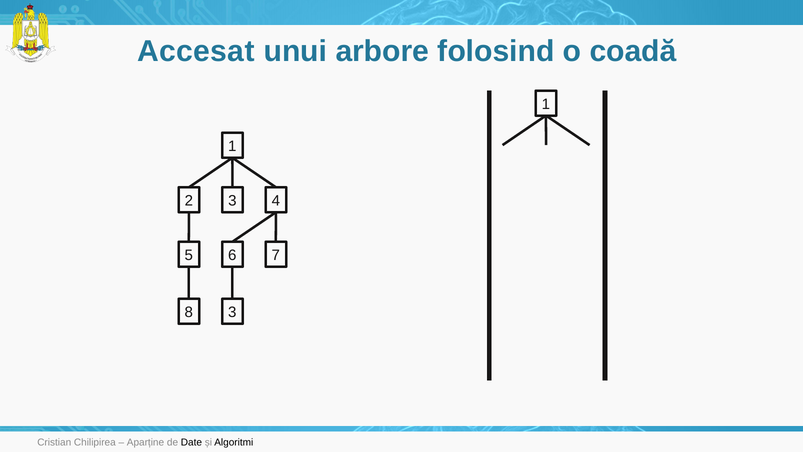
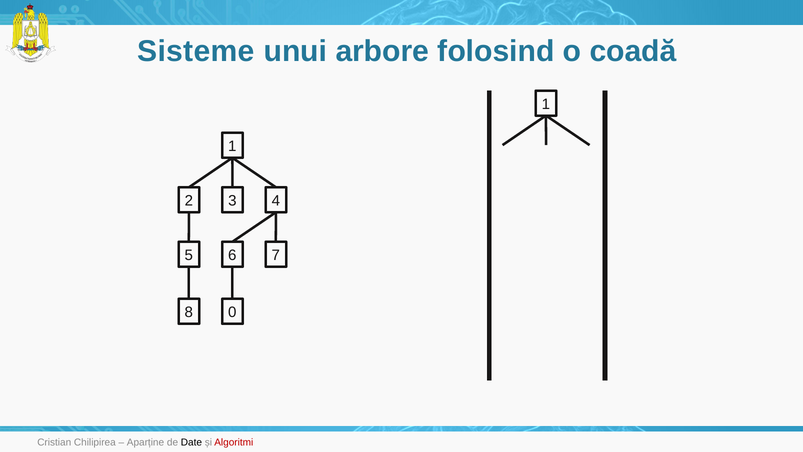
Accesat: Accesat -> Sisteme
8 3: 3 -> 0
Algoritmi colour: black -> red
